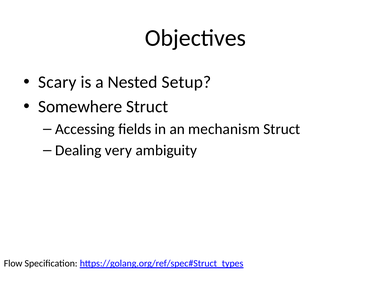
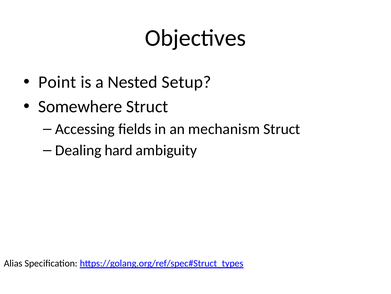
Scary: Scary -> Point
very: very -> hard
Flow: Flow -> Alias
